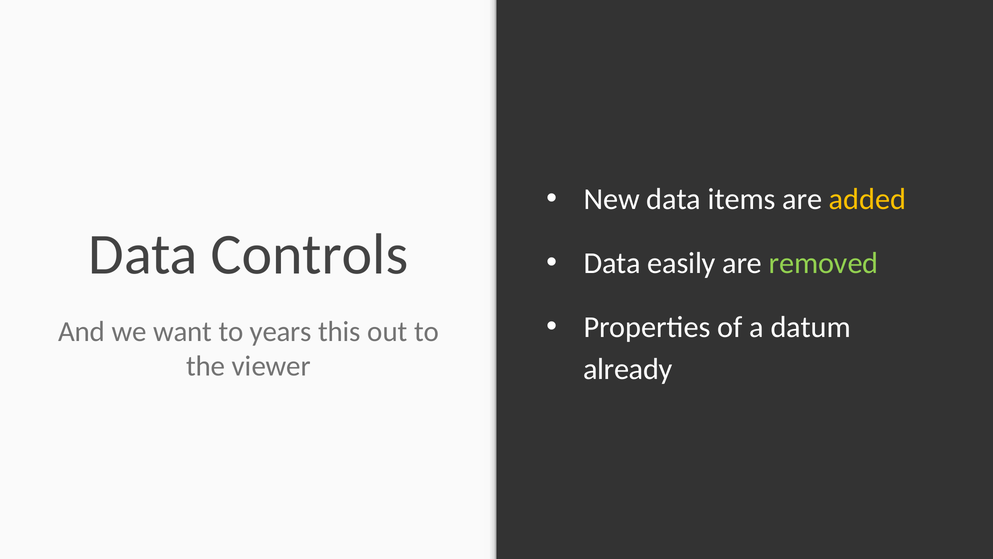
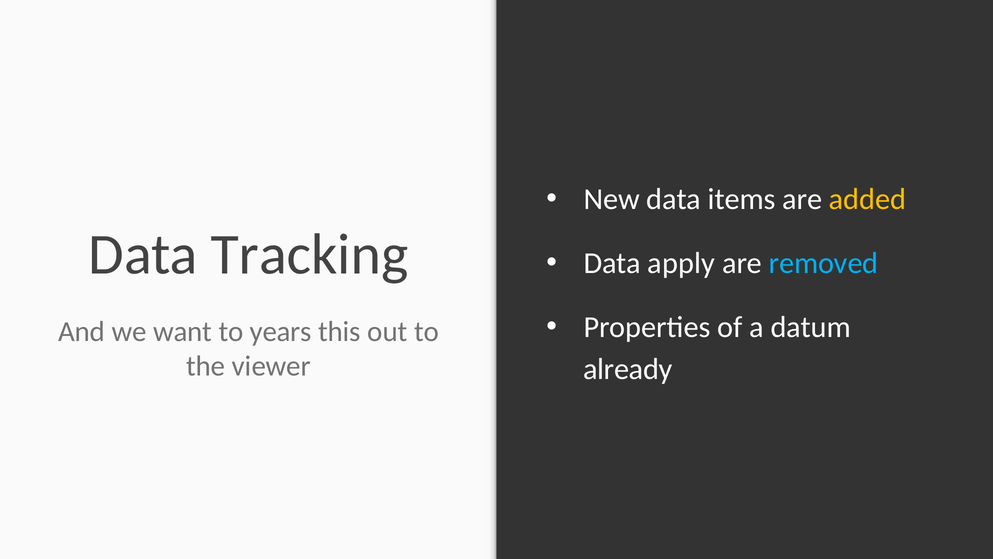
Controls: Controls -> Tracking
easily: easily -> apply
removed colour: light green -> light blue
